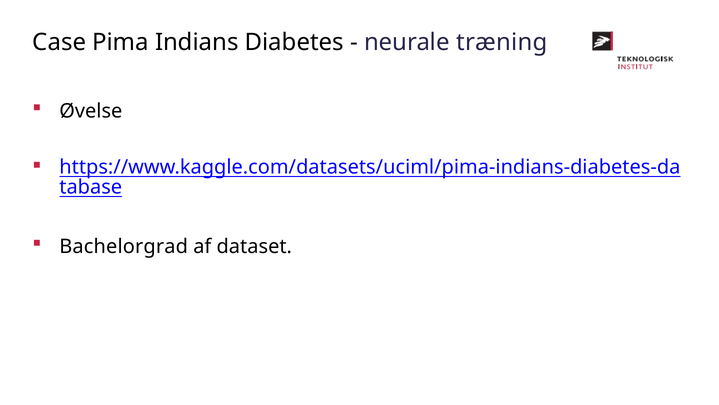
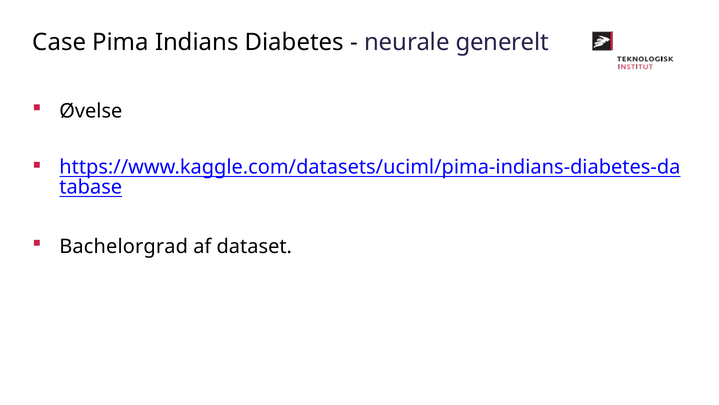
træning: træning -> generelt
